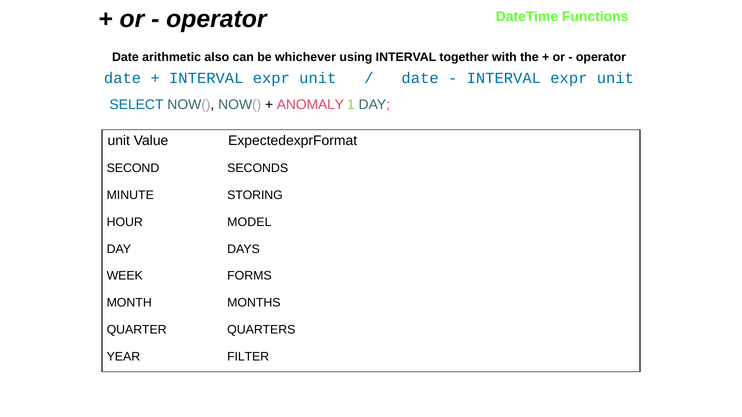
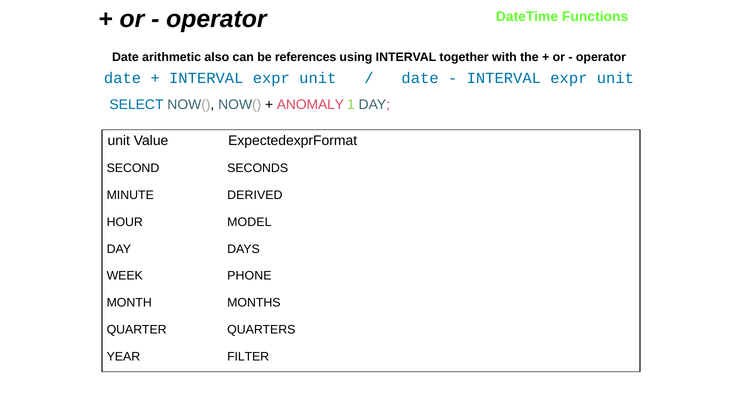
whichever: whichever -> references
STORING: STORING -> DERIVED
FORMS: FORMS -> PHONE
